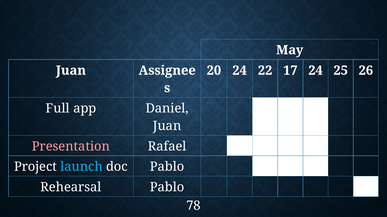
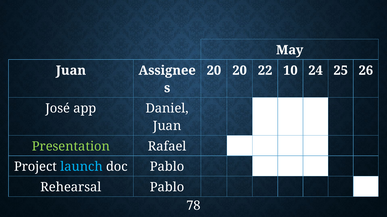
20 24: 24 -> 20
17: 17 -> 10
Full: Full -> José
Presentation colour: pink -> light green
